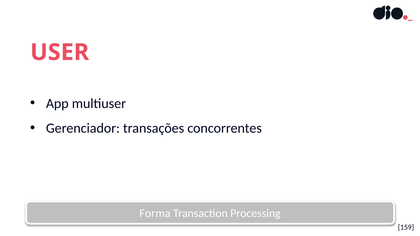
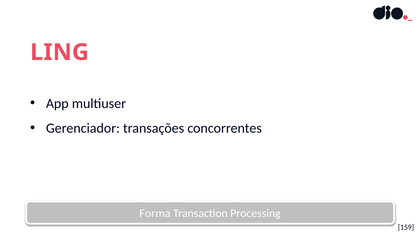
USER: USER -> LING
